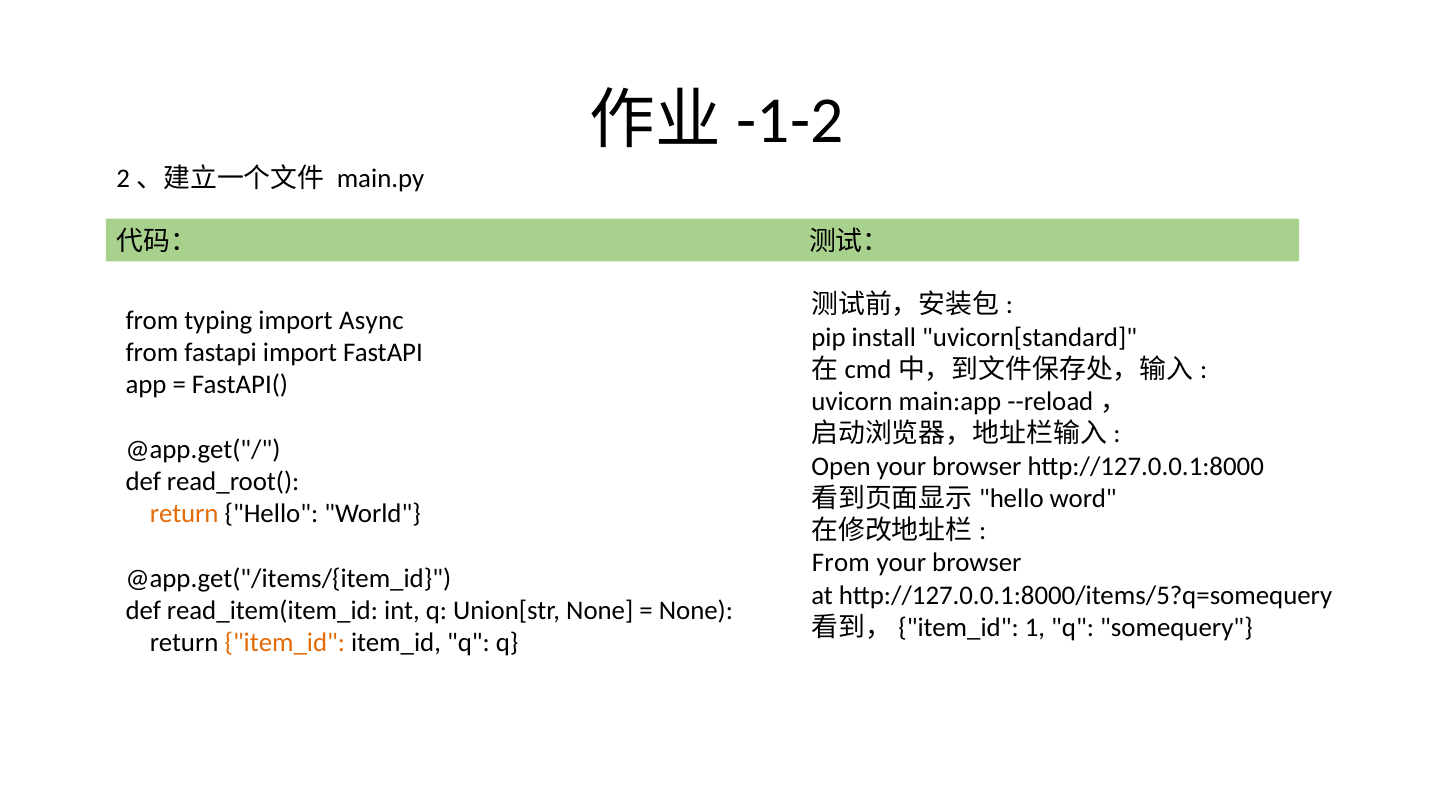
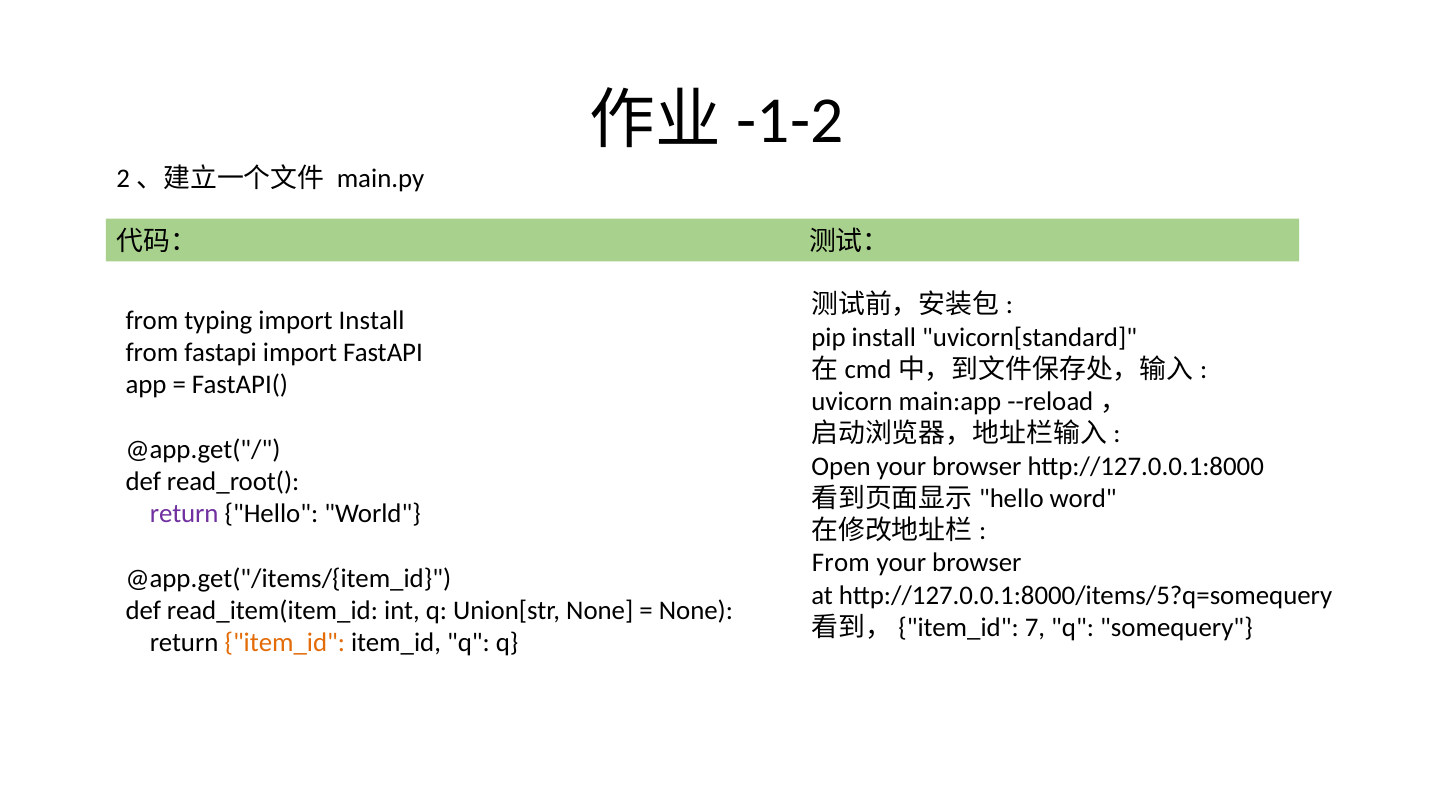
import Async: Async -> Install
return at (184, 514) colour: orange -> purple
1: 1 -> 7
